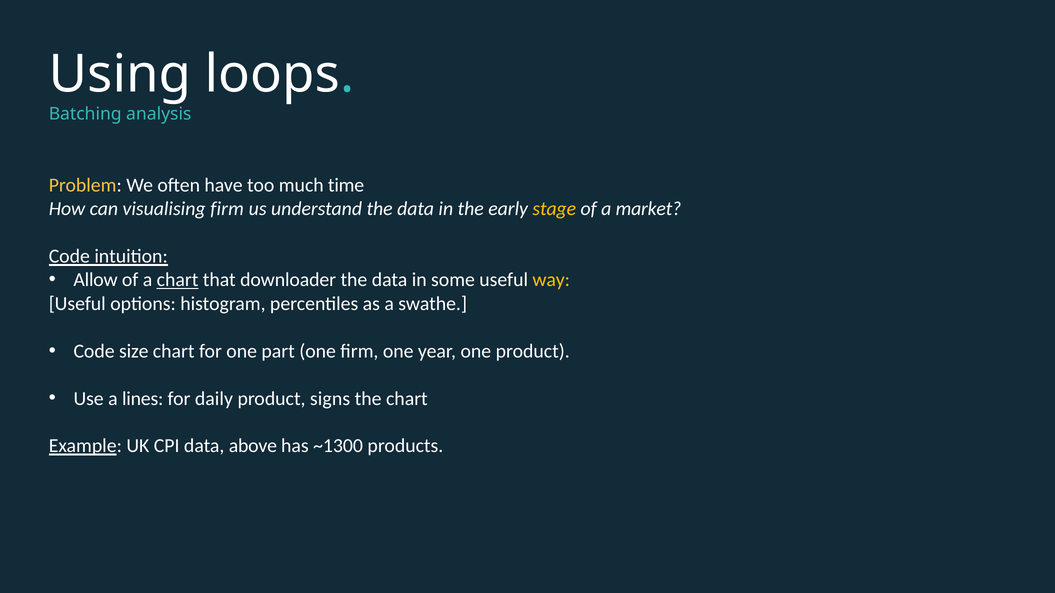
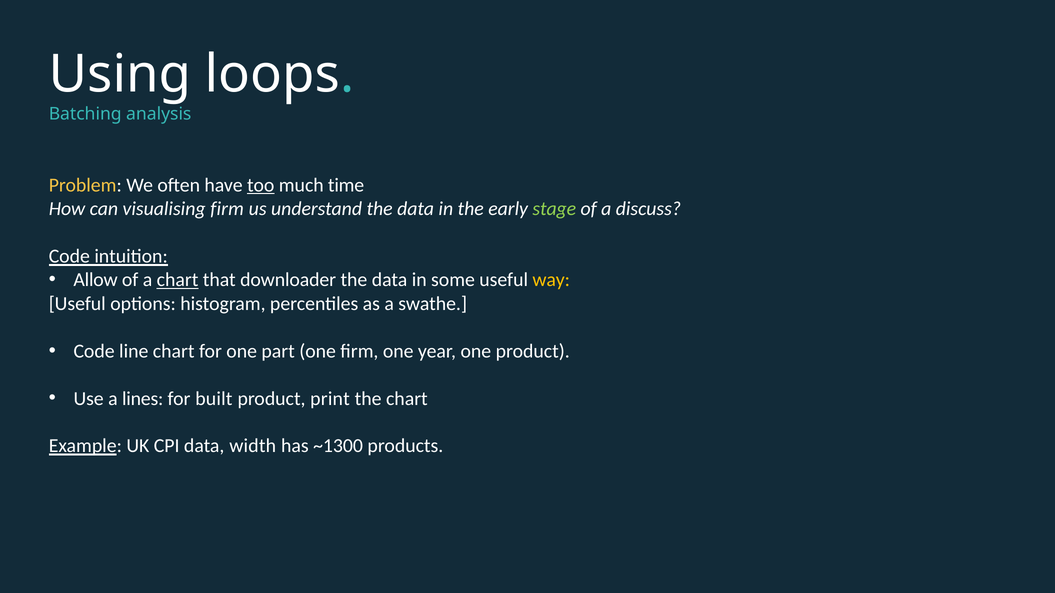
too underline: none -> present
stage colour: yellow -> light green
market: market -> discuss
size: size -> line
daily: daily -> built
signs: signs -> print
above: above -> width
